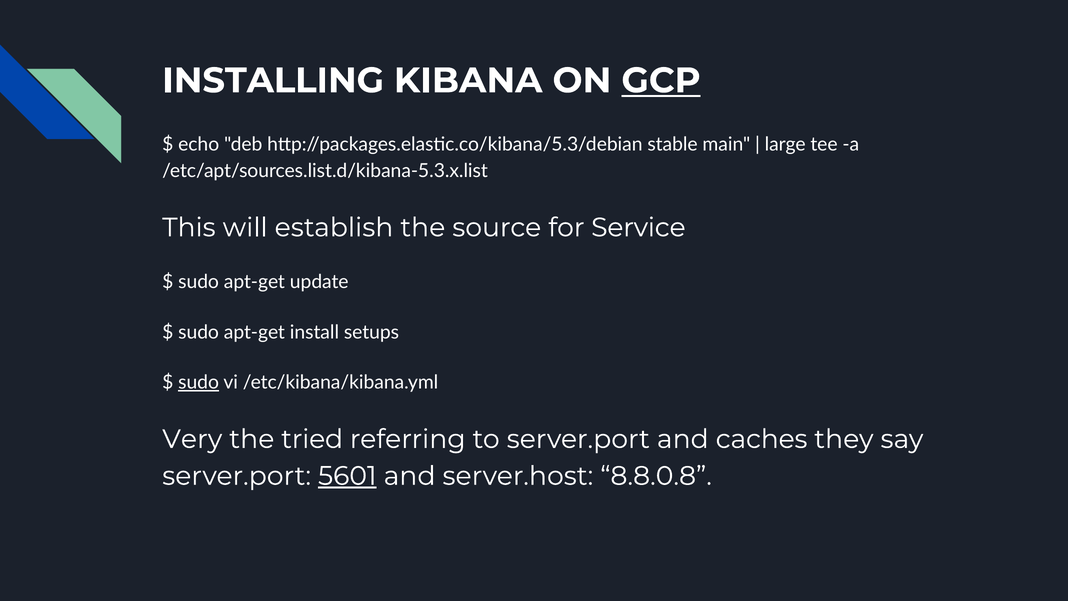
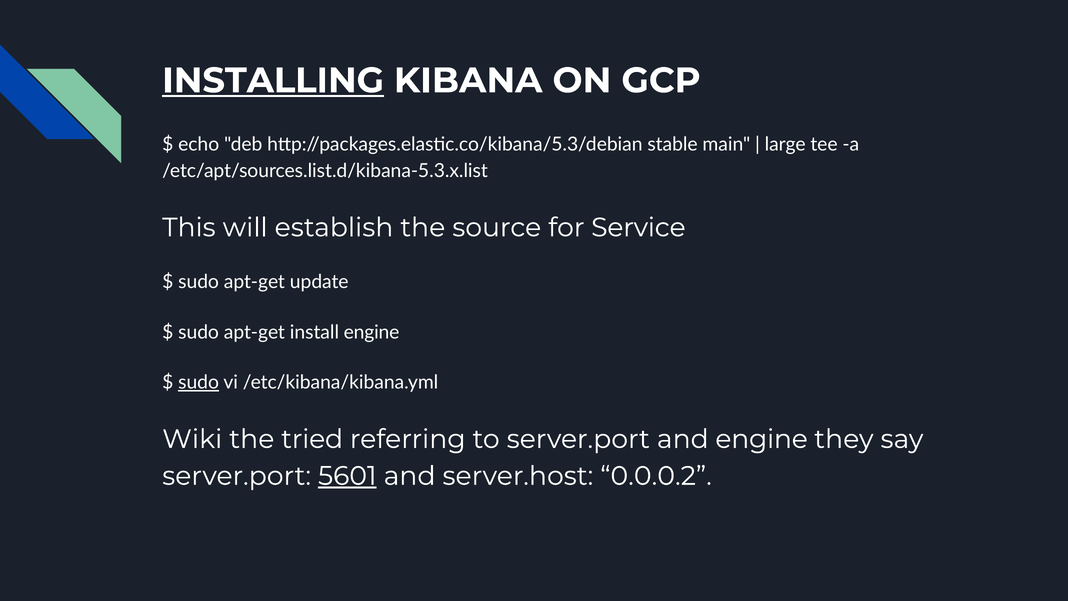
INSTALLING underline: none -> present
GCP underline: present -> none
install setups: setups -> engine
Very: Very -> Wiki
and caches: caches -> engine
8.8.0.8: 8.8.0.8 -> 0.0.0.2
